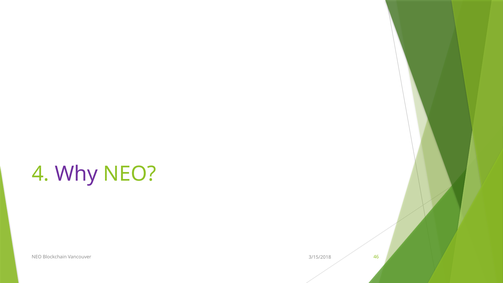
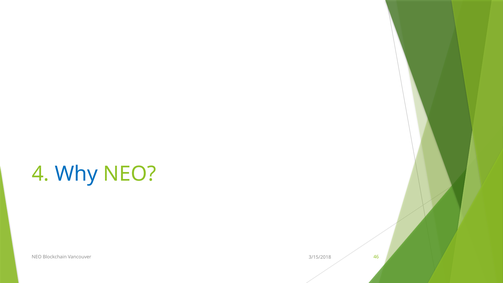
Why colour: purple -> blue
